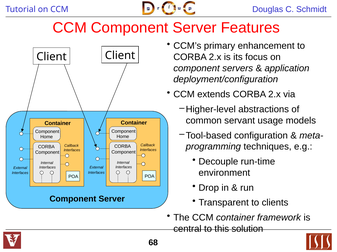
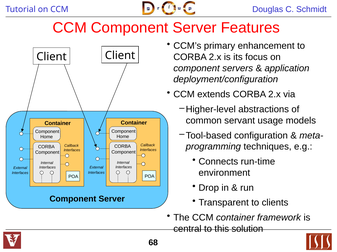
Decouple: Decouple -> Connects
